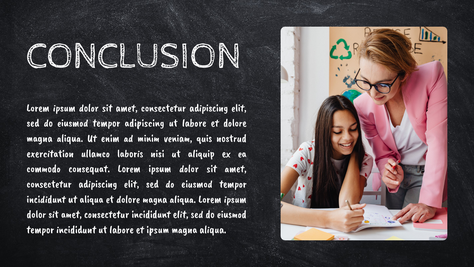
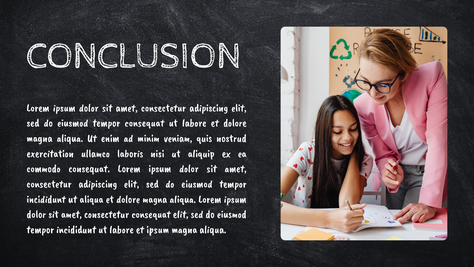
tempor adipiscing: adipiscing -> consequat
consectetur incididunt: incididunt -> consequat
